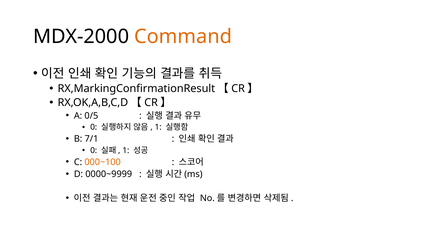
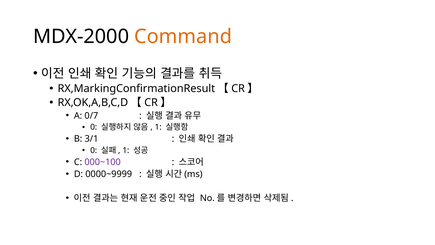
0/5: 0/5 -> 0/7
7/1: 7/1 -> 3/1
000~100 colour: orange -> purple
